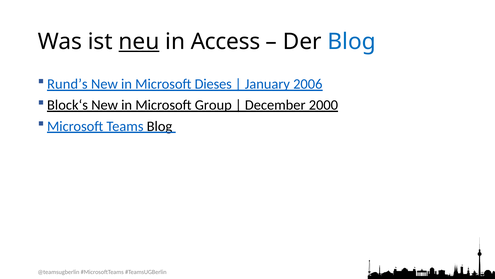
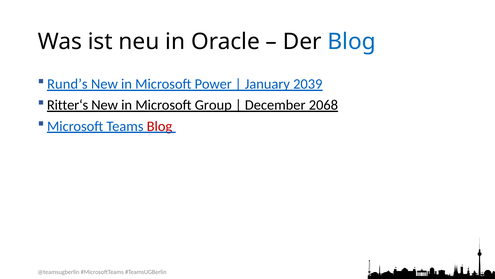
neu underline: present -> none
Access: Access -> Oracle
Dieses: Dieses -> Power
2006: 2006 -> 2039
Block‘s: Block‘s -> Ritter‘s
2000: 2000 -> 2068
Blog at (159, 126) colour: black -> red
